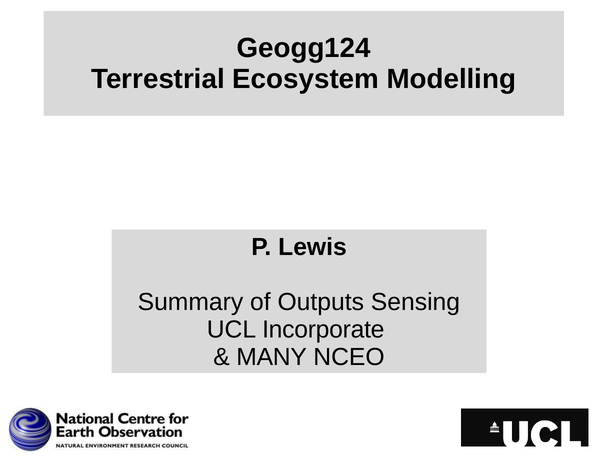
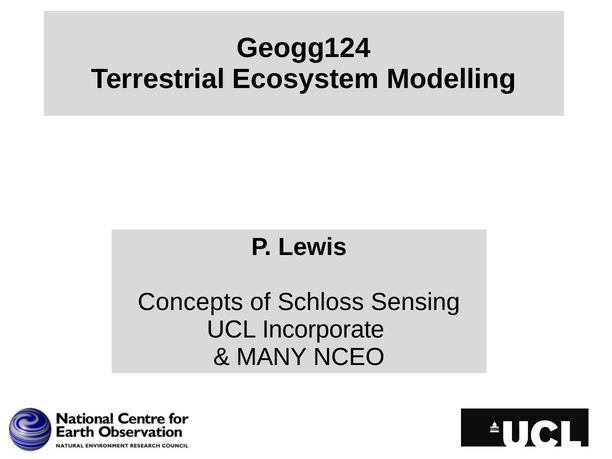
Summary: Summary -> Concepts
Outputs: Outputs -> Schloss
